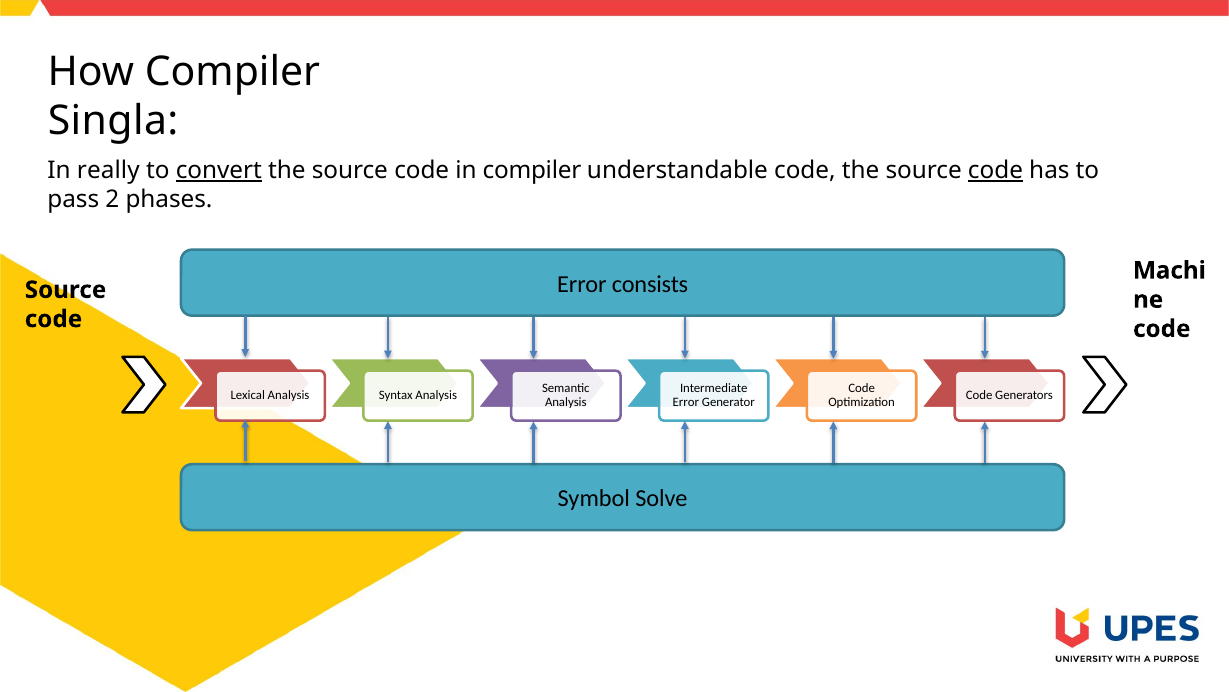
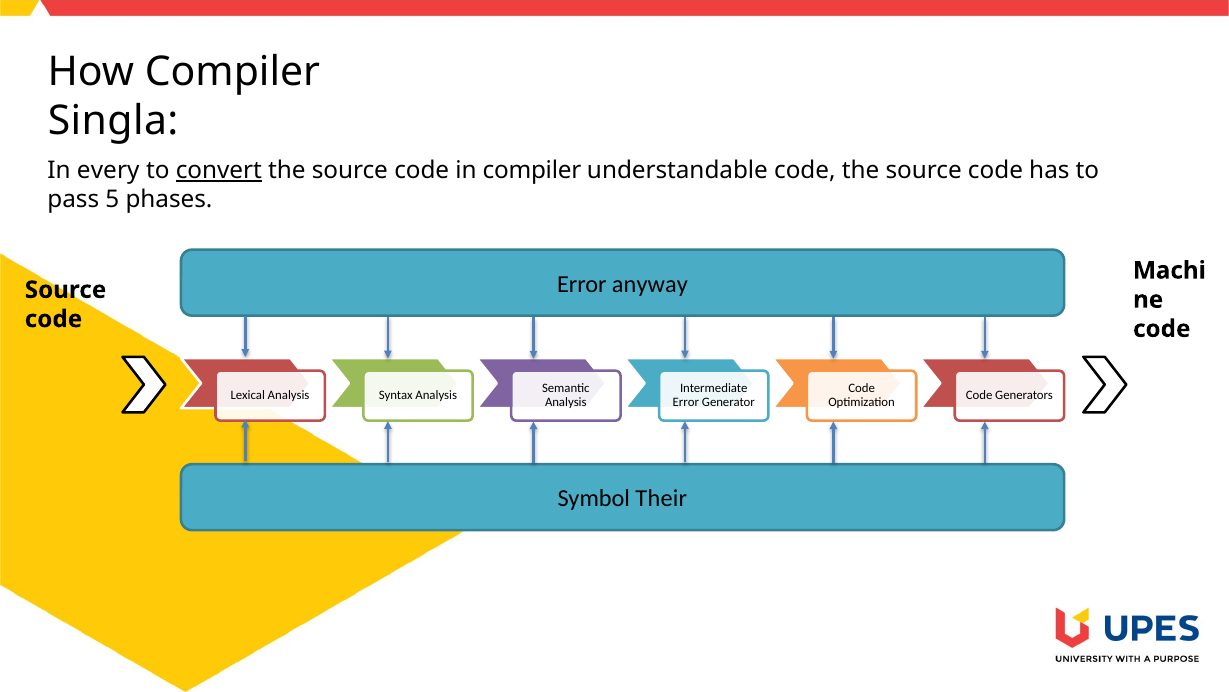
really: really -> every
code at (996, 171) underline: present -> none
2: 2 -> 5
consists: consists -> anyway
Solve: Solve -> Their
